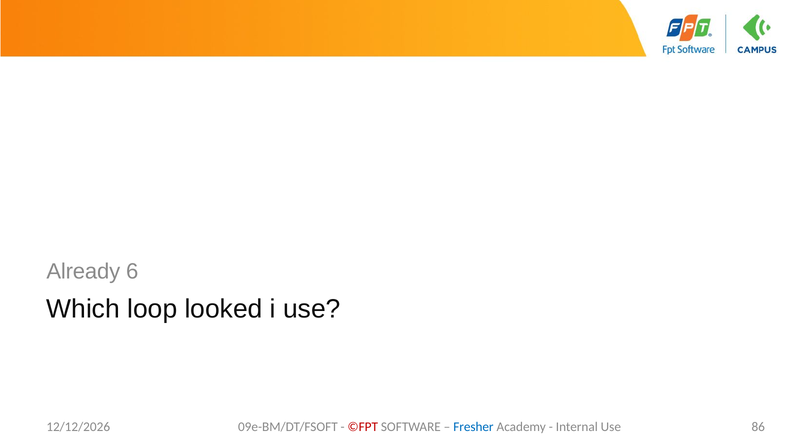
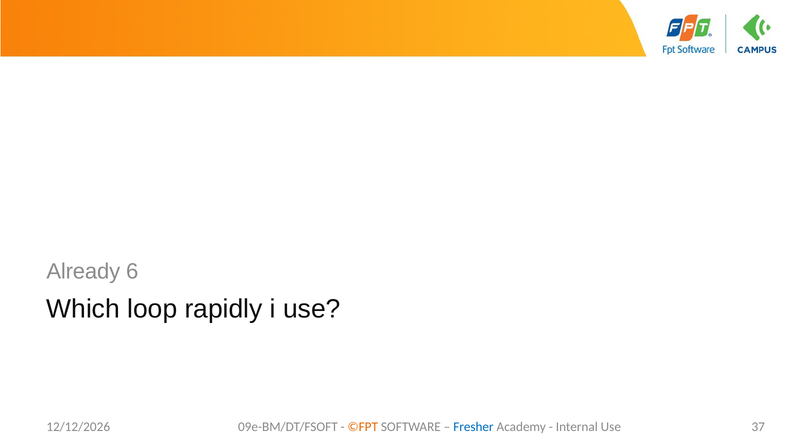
looked: looked -> rapidly
©FPT colour: red -> orange
86: 86 -> 37
